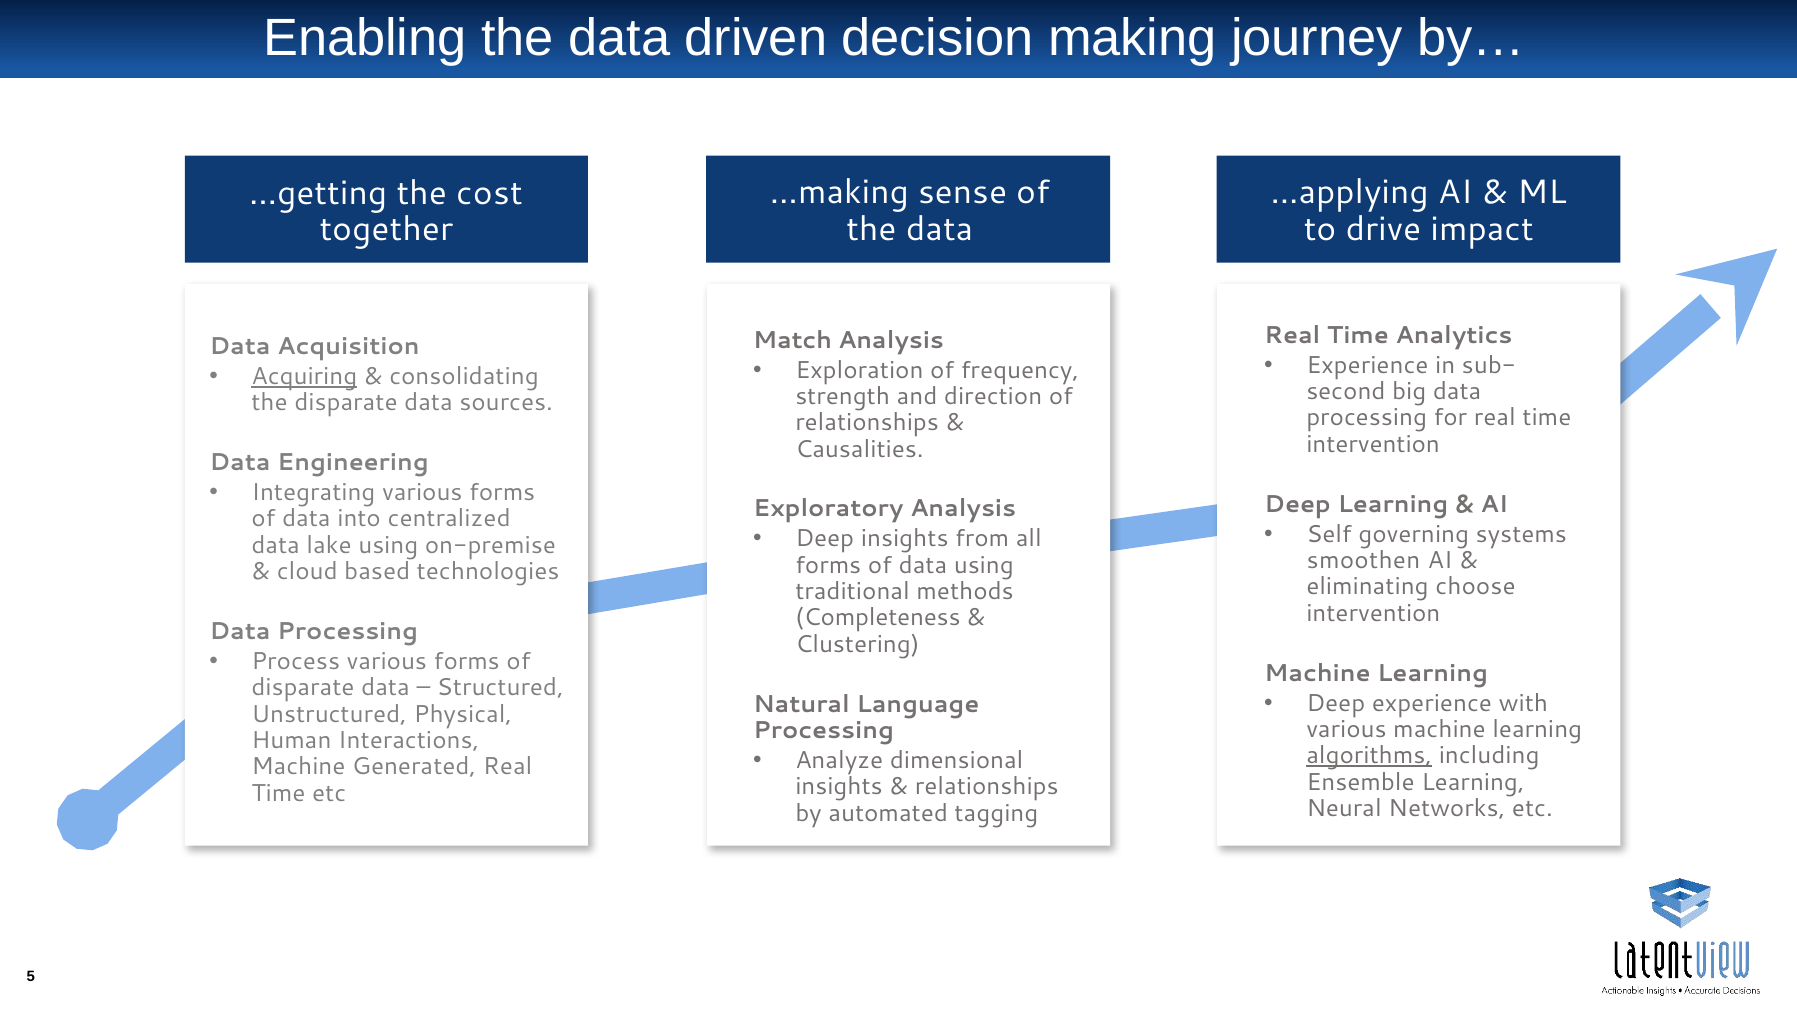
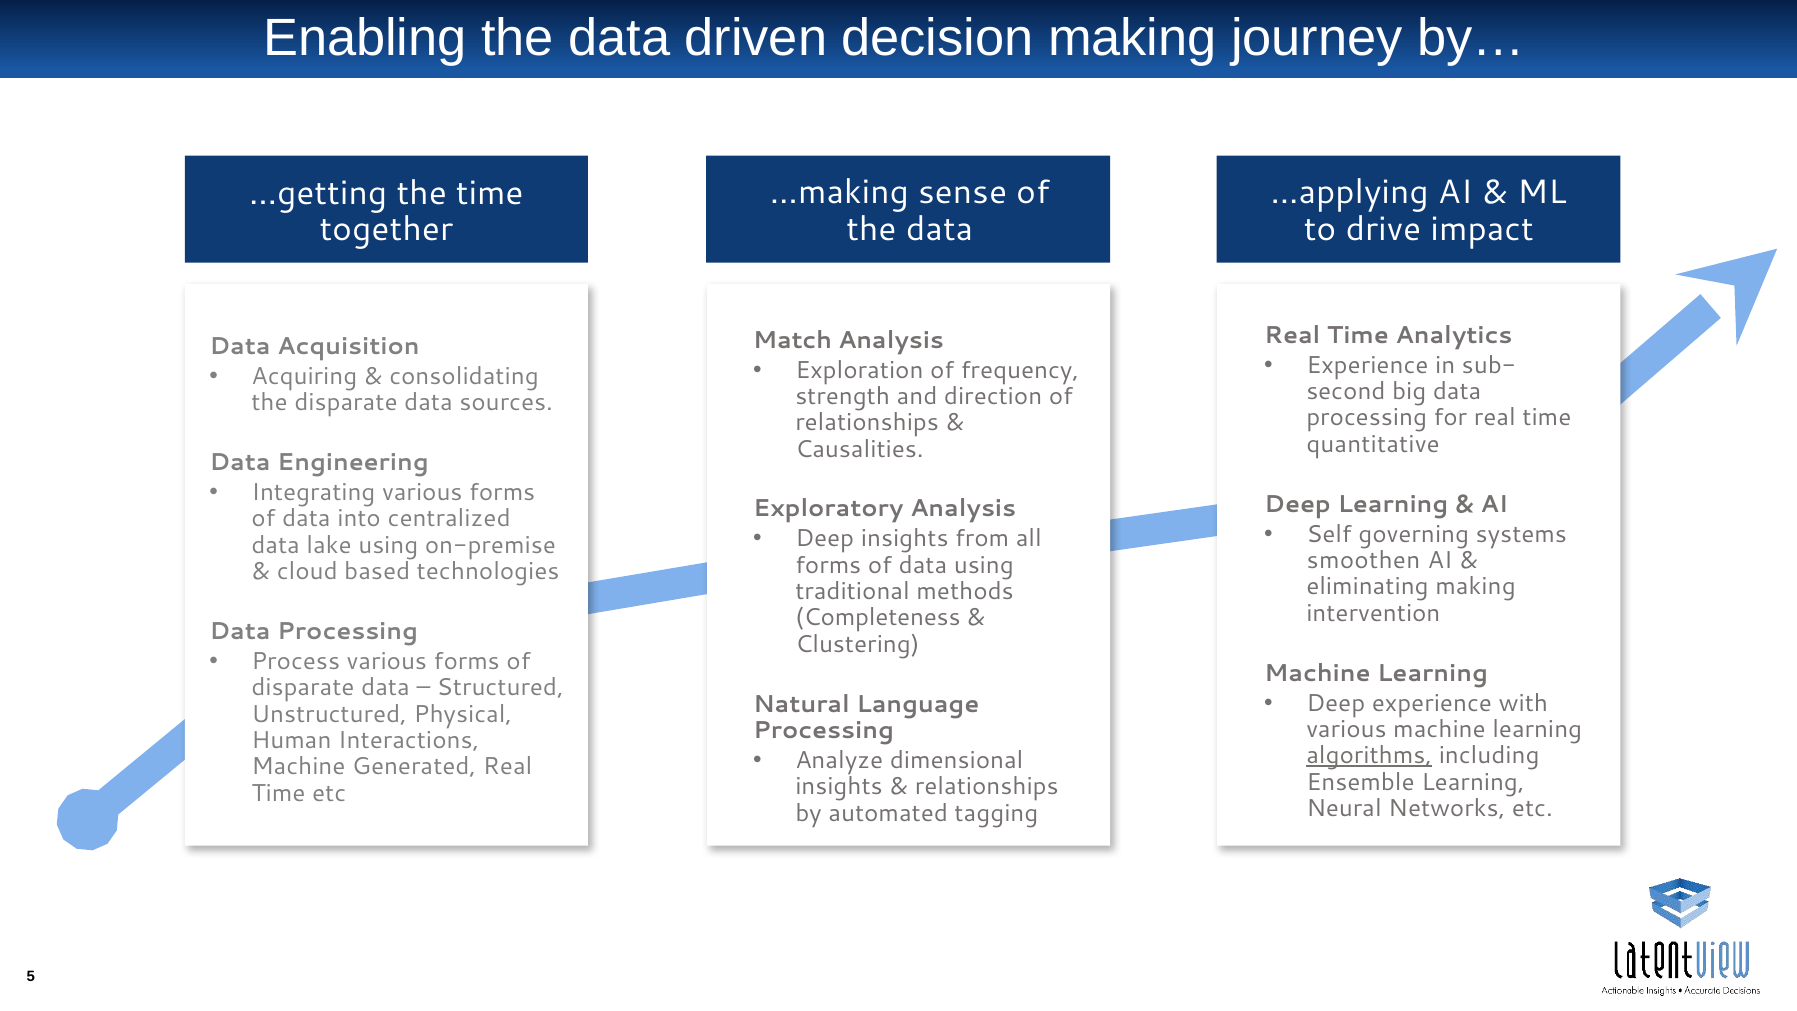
the cost: cost -> time
Acquiring underline: present -> none
intervention at (1373, 444): intervention -> quantitative
eliminating choose: choose -> making
